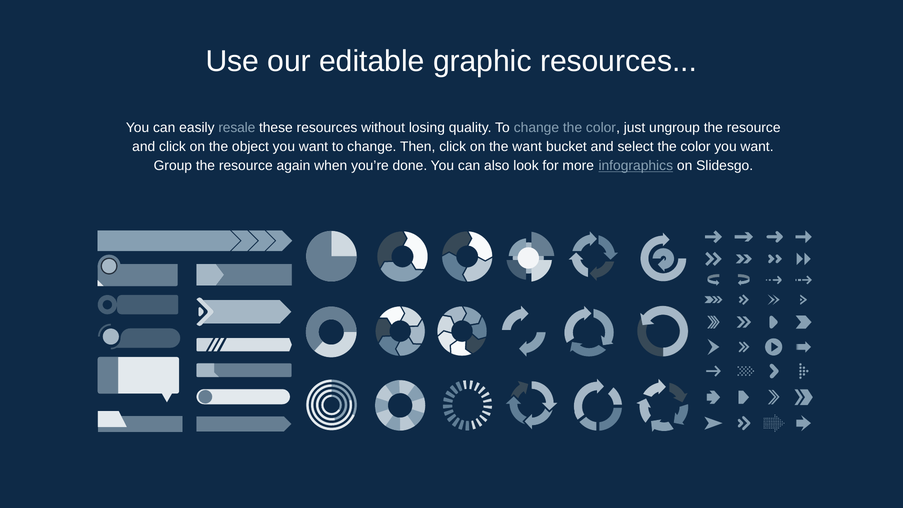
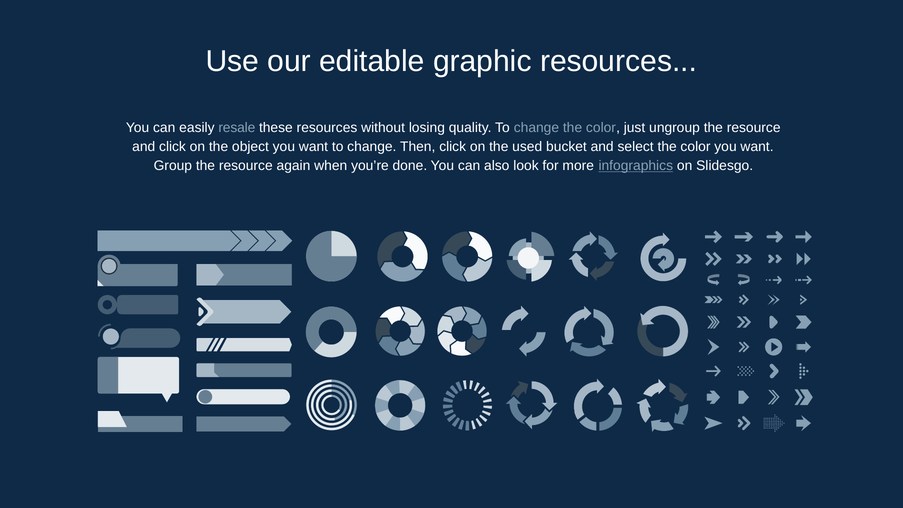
the want: want -> used
